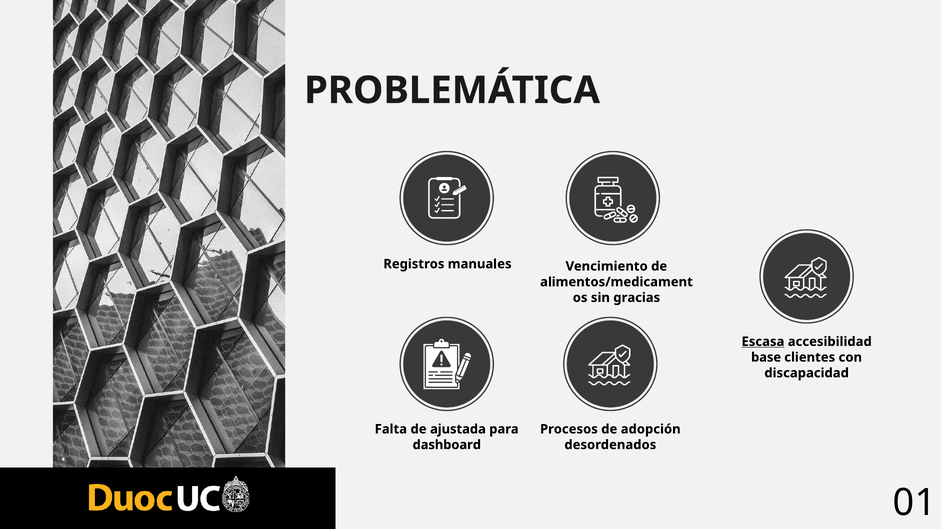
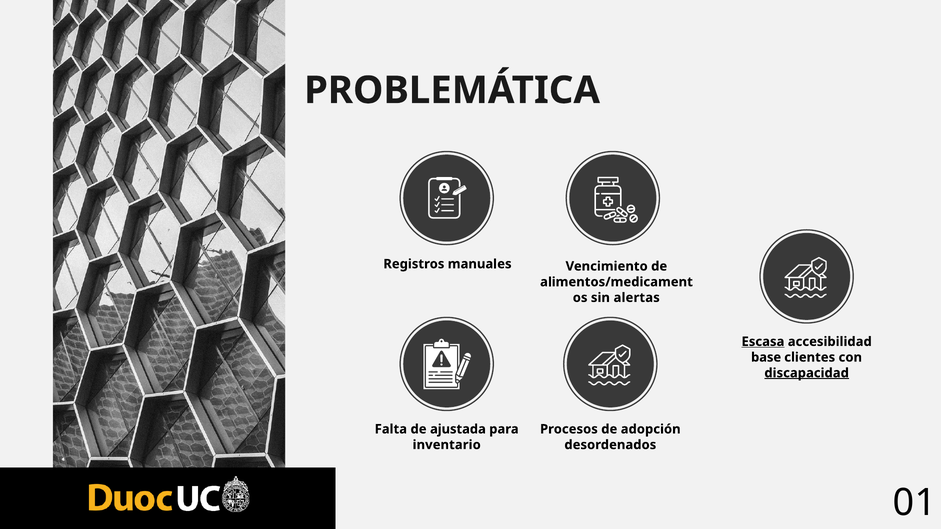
gracias: gracias -> alertas
discapacidad underline: none -> present
dashboard: dashboard -> inventario
